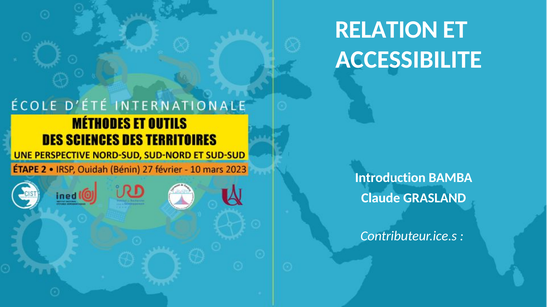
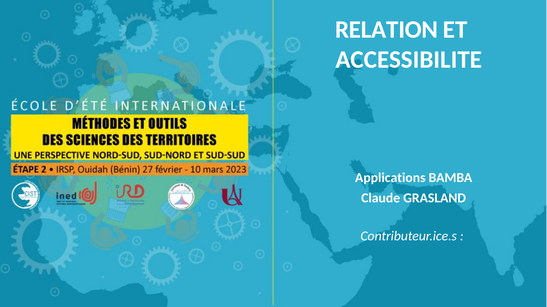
Introduction: Introduction -> Applications
